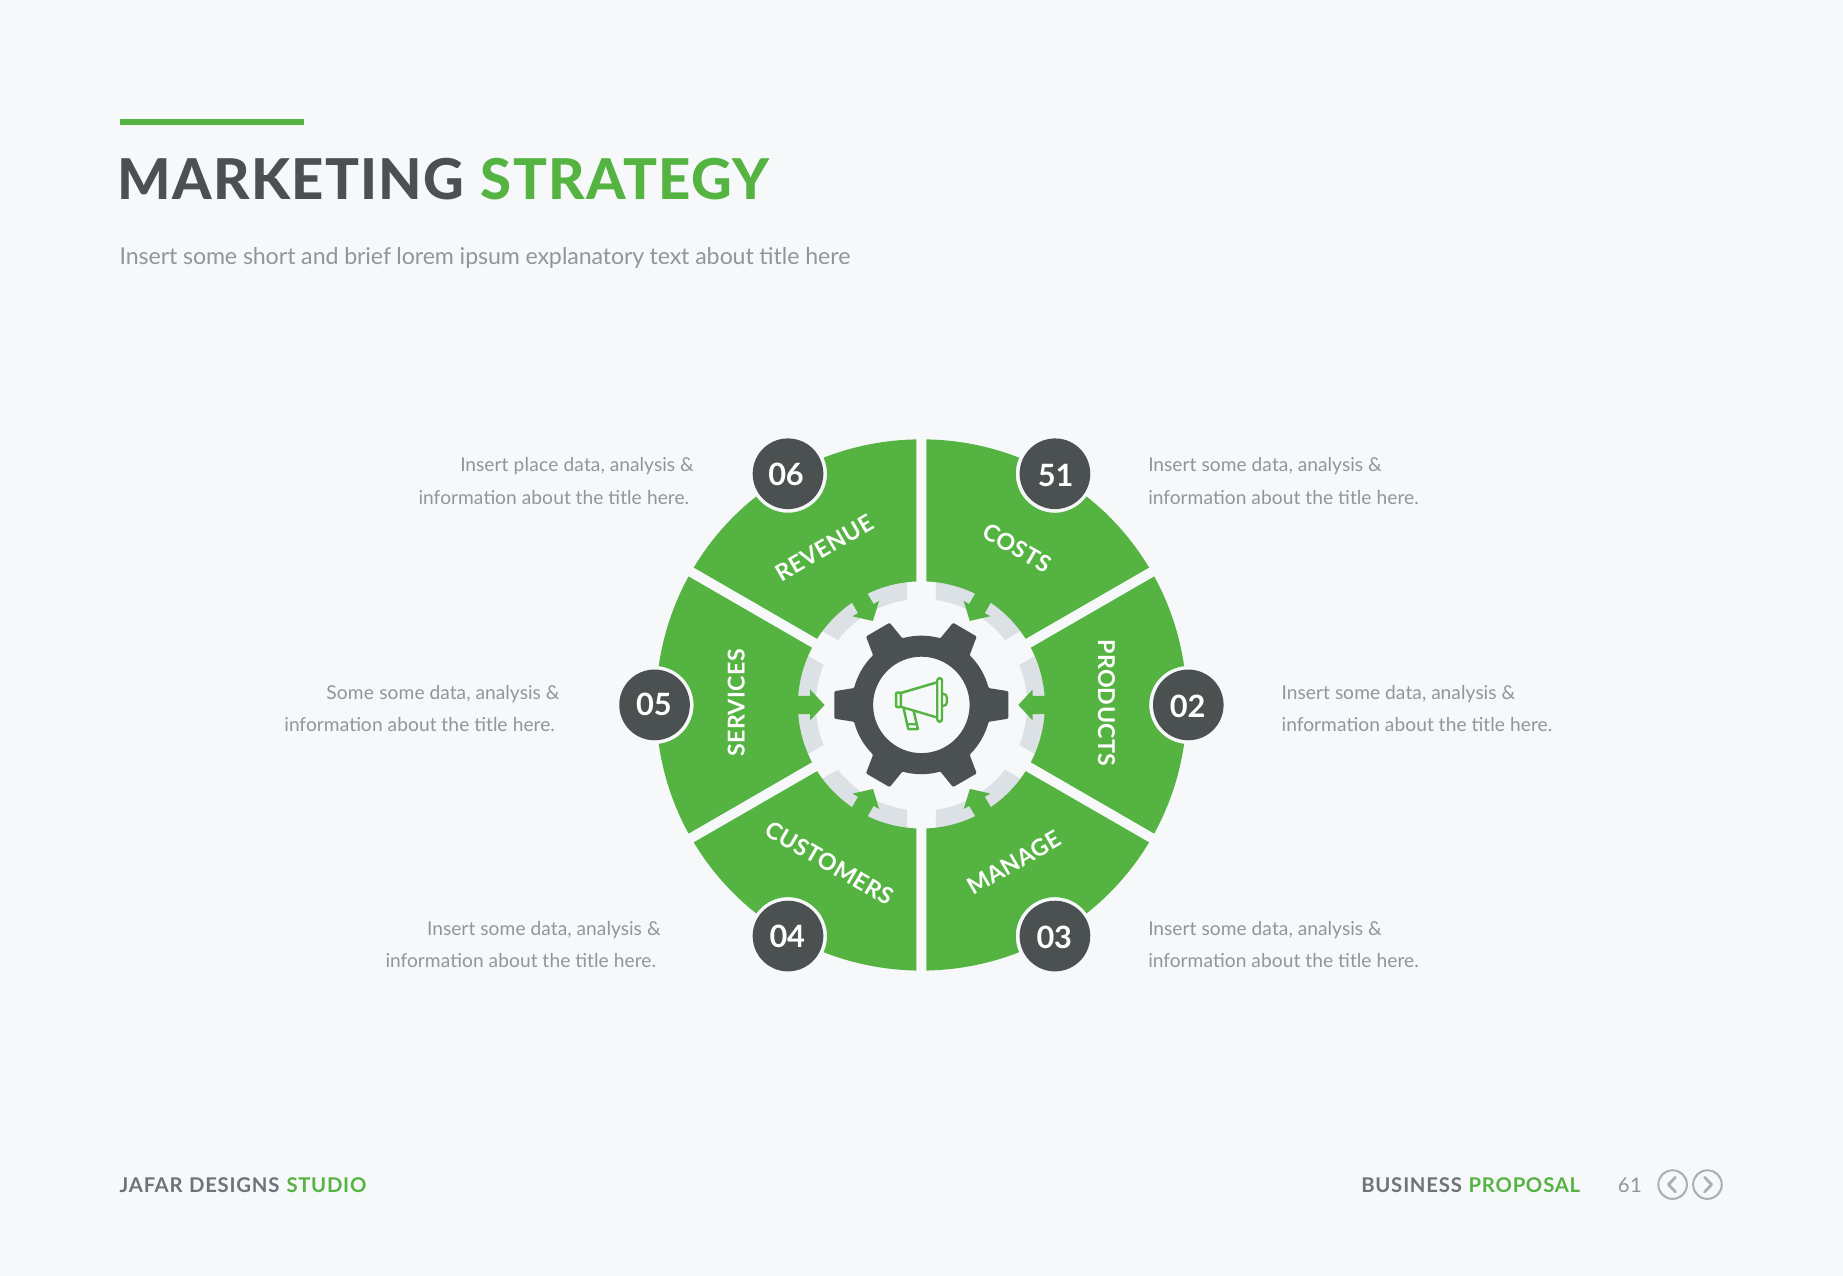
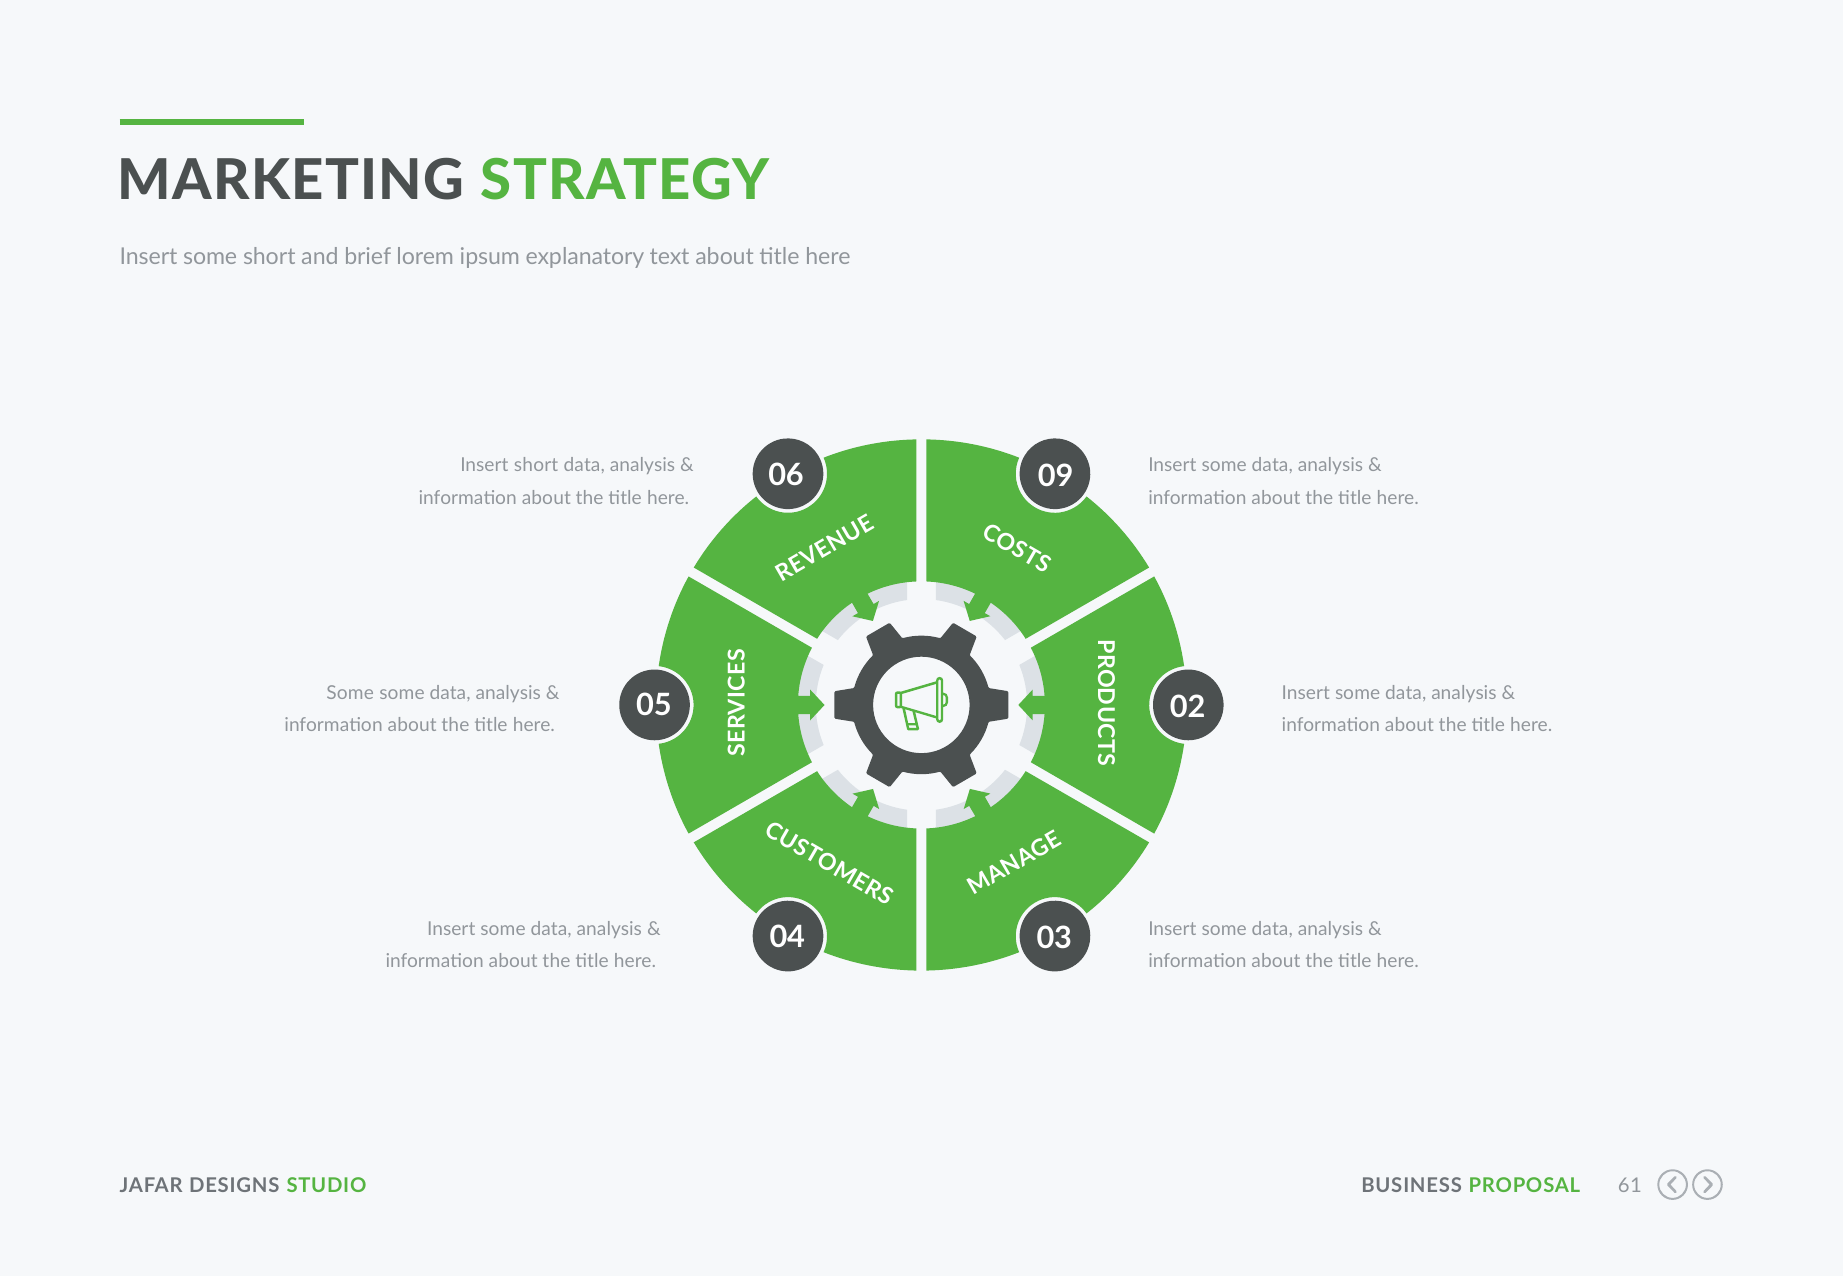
Insert place: place -> short
51: 51 -> 09
